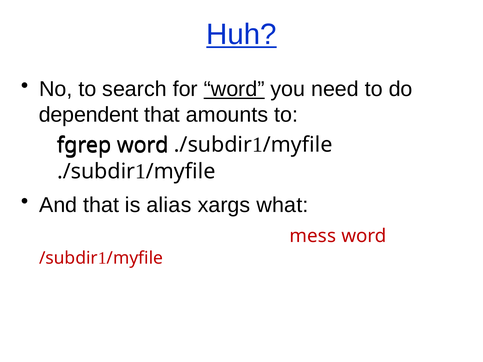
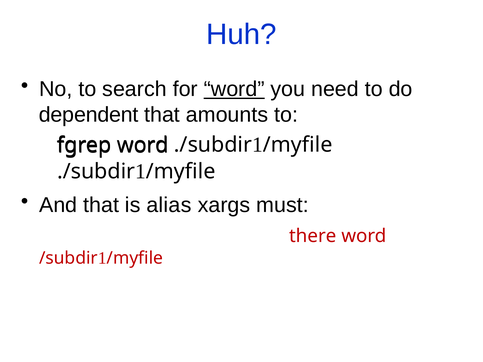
Huh underline: present -> none
what: what -> must
mess: mess -> there
